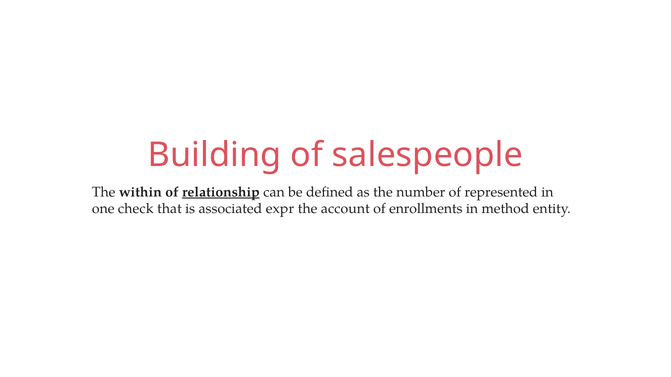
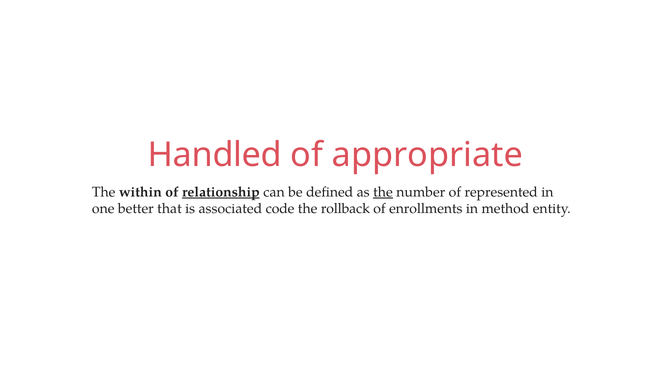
Building: Building -> Handled
salespeople: salespeople -> appropriate
the at (383, 192) underline: none -> present
check: check -> better
expr: expr -> code
account: account -> rollback
